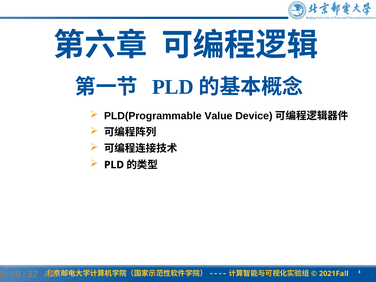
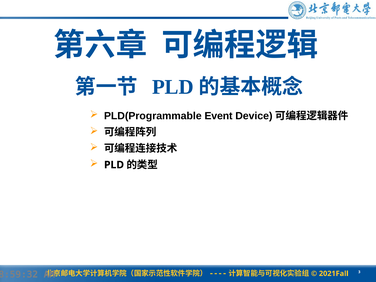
Value: Value -> Event
